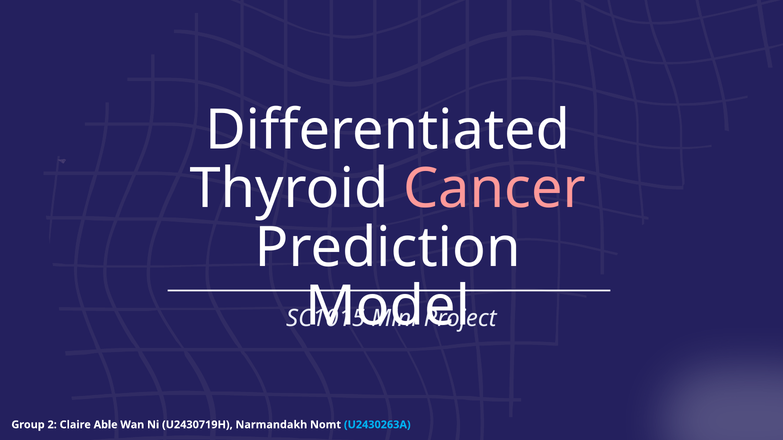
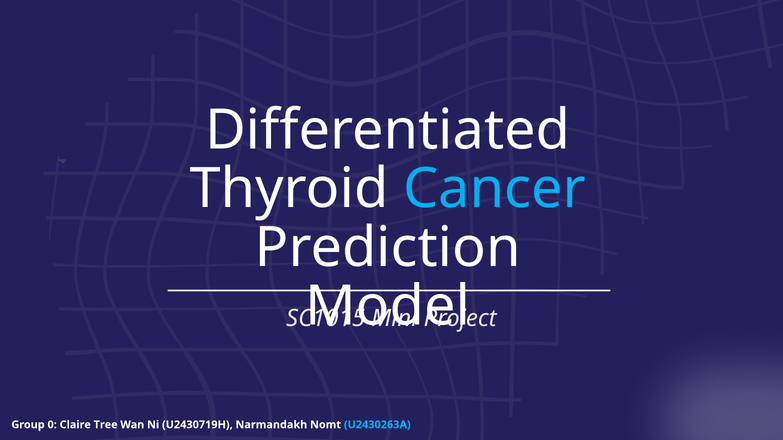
Cancer colour: pink -> light blue
2: 2 -> 0
Able: Able -> Tree
